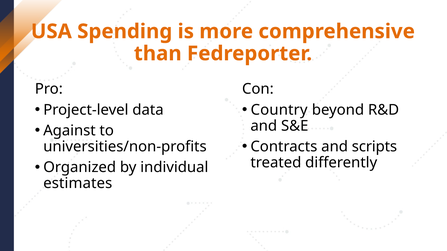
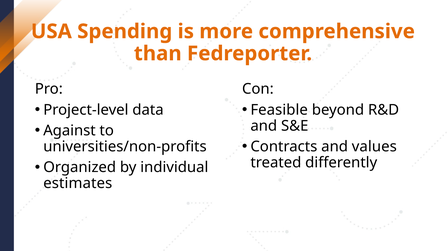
Country: Country -> Feasible
scripts: scripts -> values
